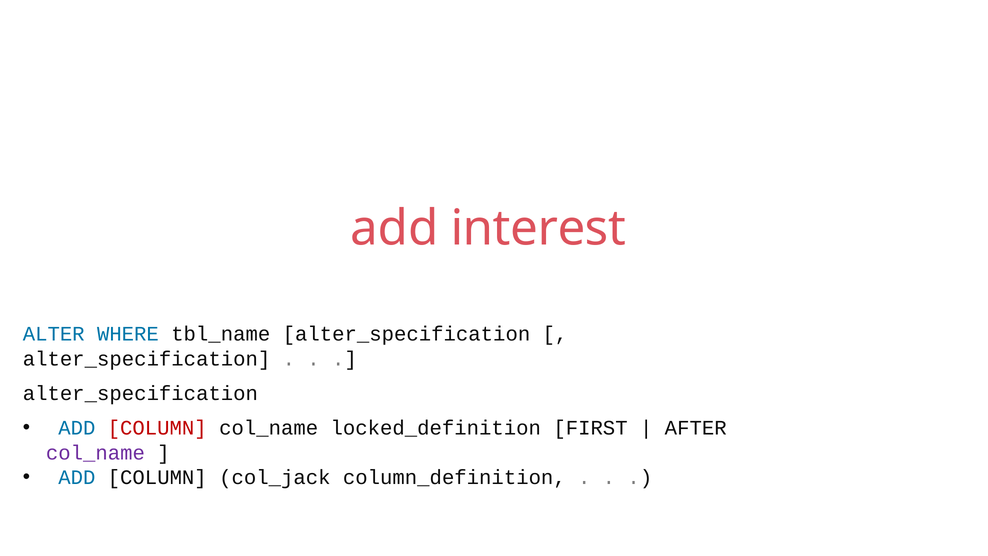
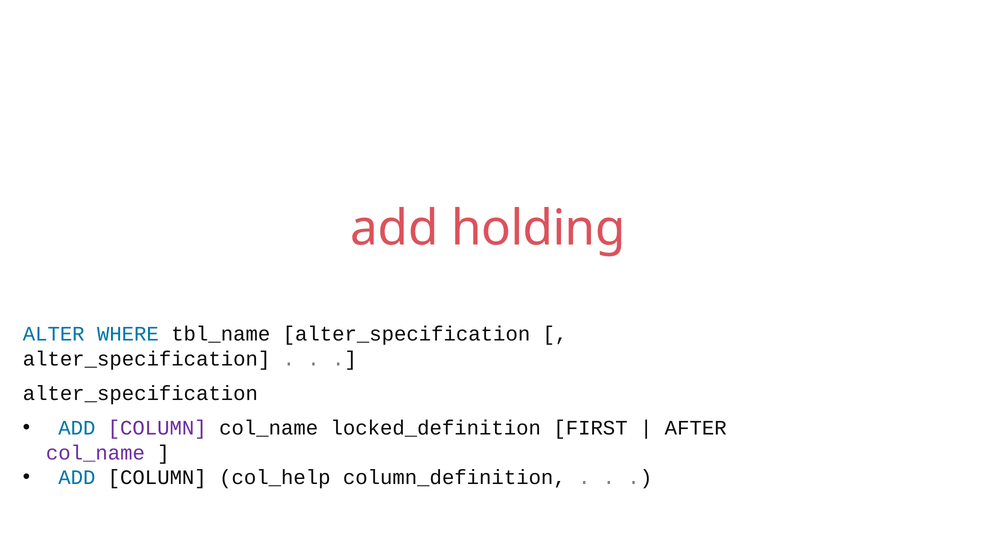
interest: interest -> holding
COLUMN at (157, 428) colour: red -> purple
col_jack: col_jack -> col_help
